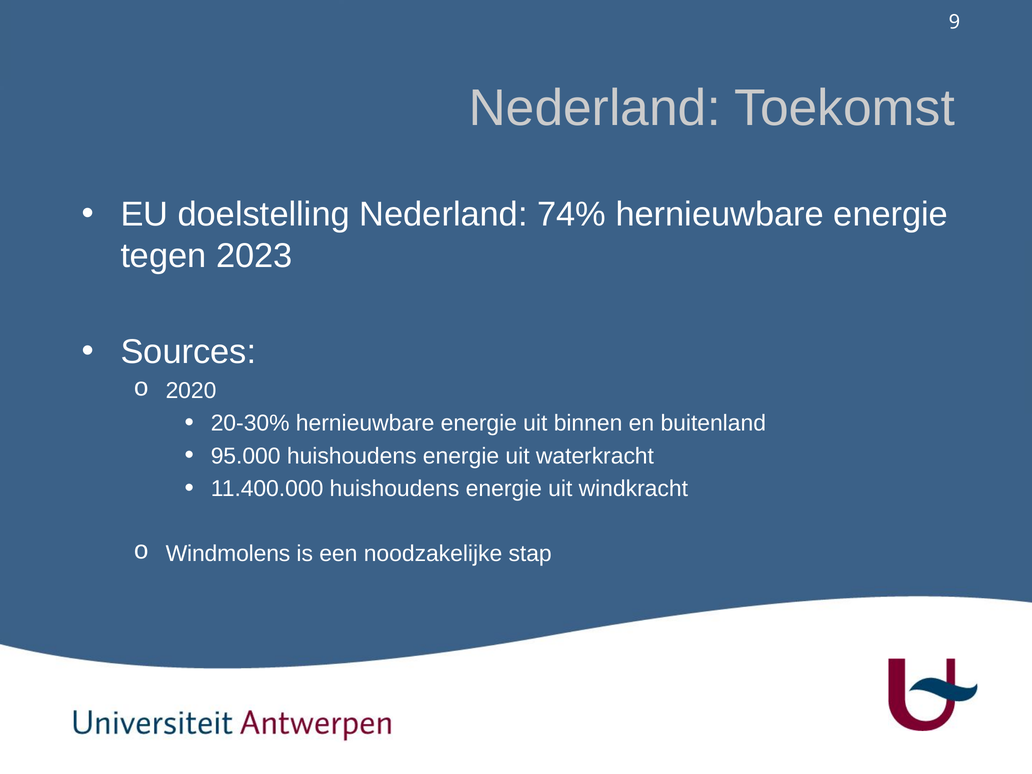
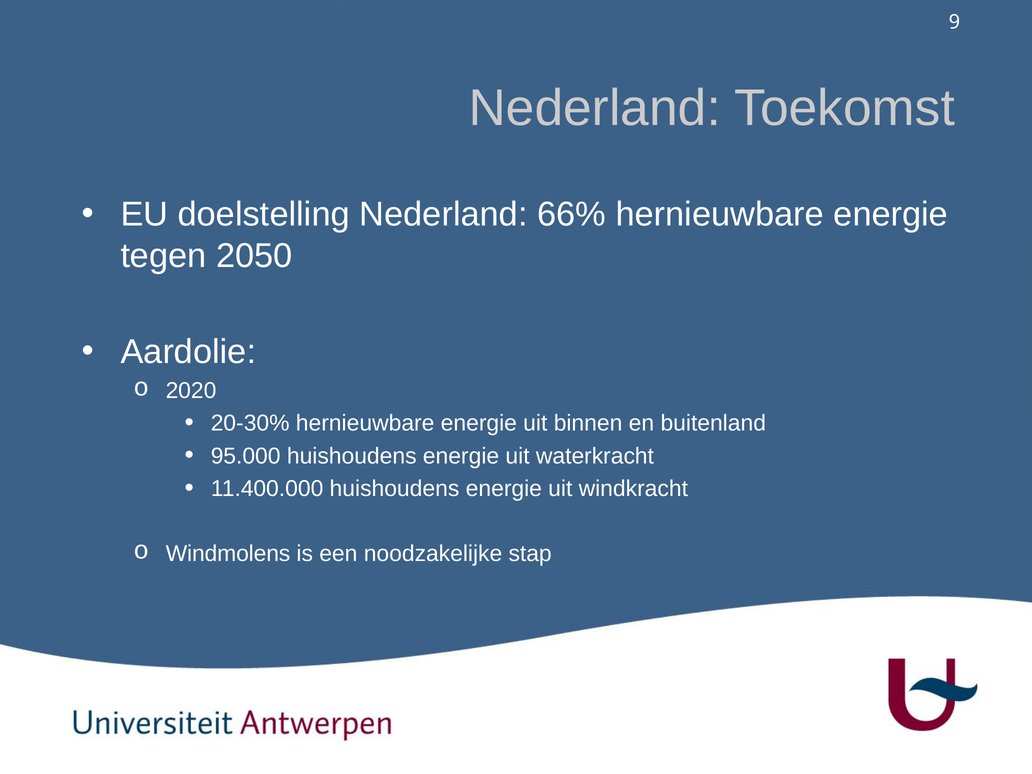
74%: 74% -> 66%
2023: 2023 -> 2050
Sources: Sources -> Aardolie
